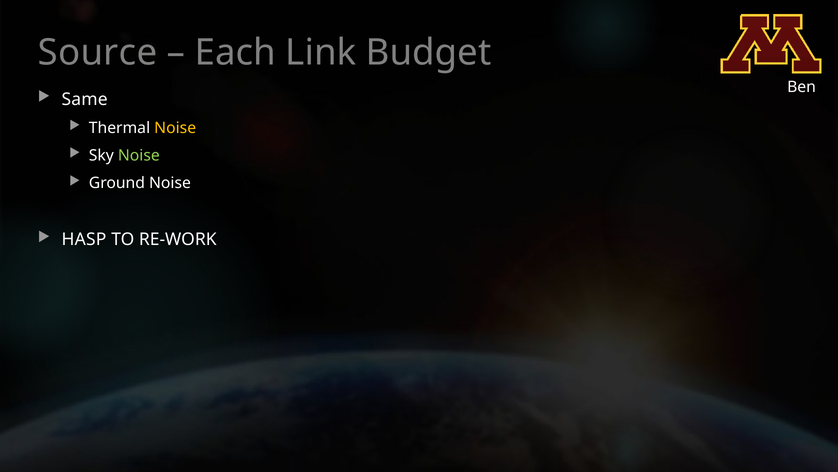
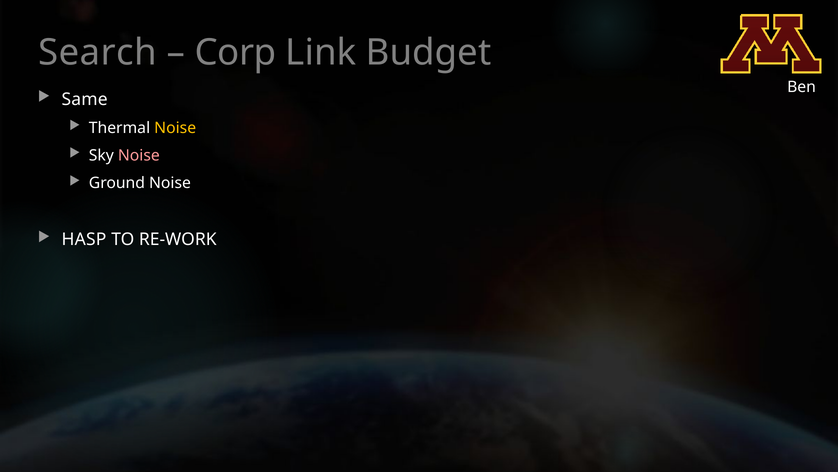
Source: Source -> Search
Each: Each -> Corp
Noise at (139, 155) colour: light green -> pink
